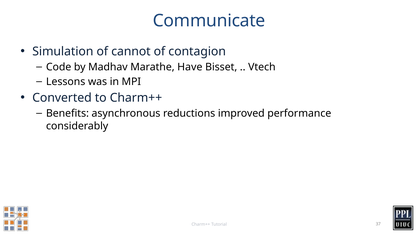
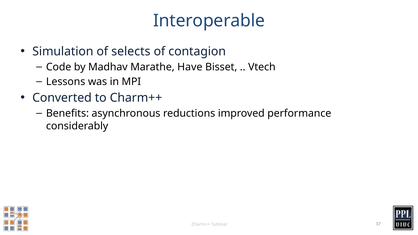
Communicate: Communicate -> Interoperable
cannot: cannot -> selects
